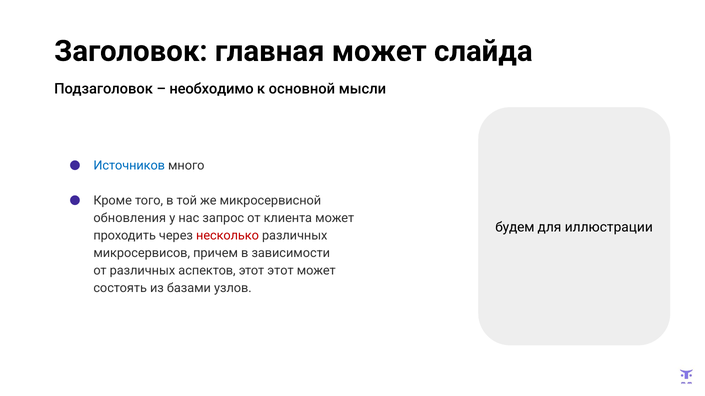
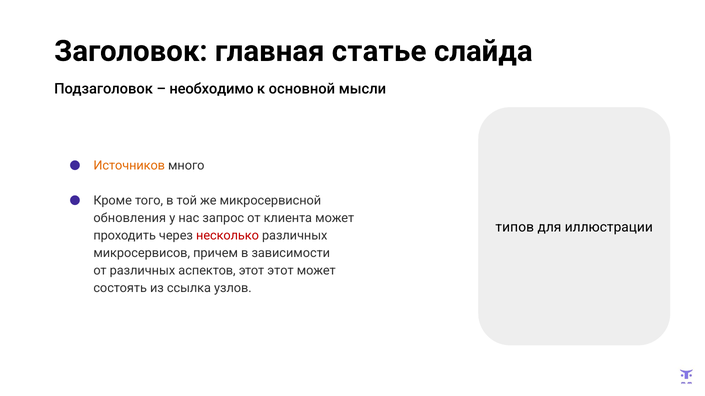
главная может: может -> статье
Источников colour: blue -> orange
будем: будем -> типов
базами: базами -> ссылка
